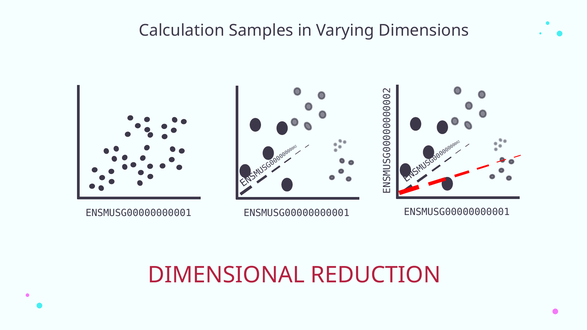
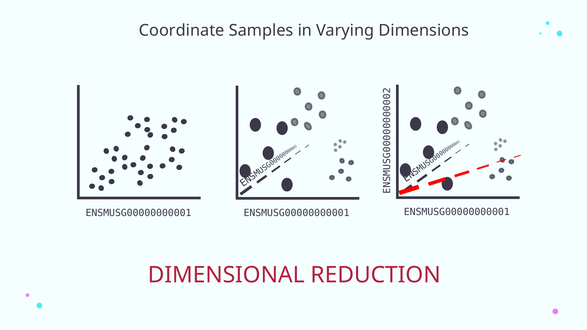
Calculation: Calculation -> Coordinate
